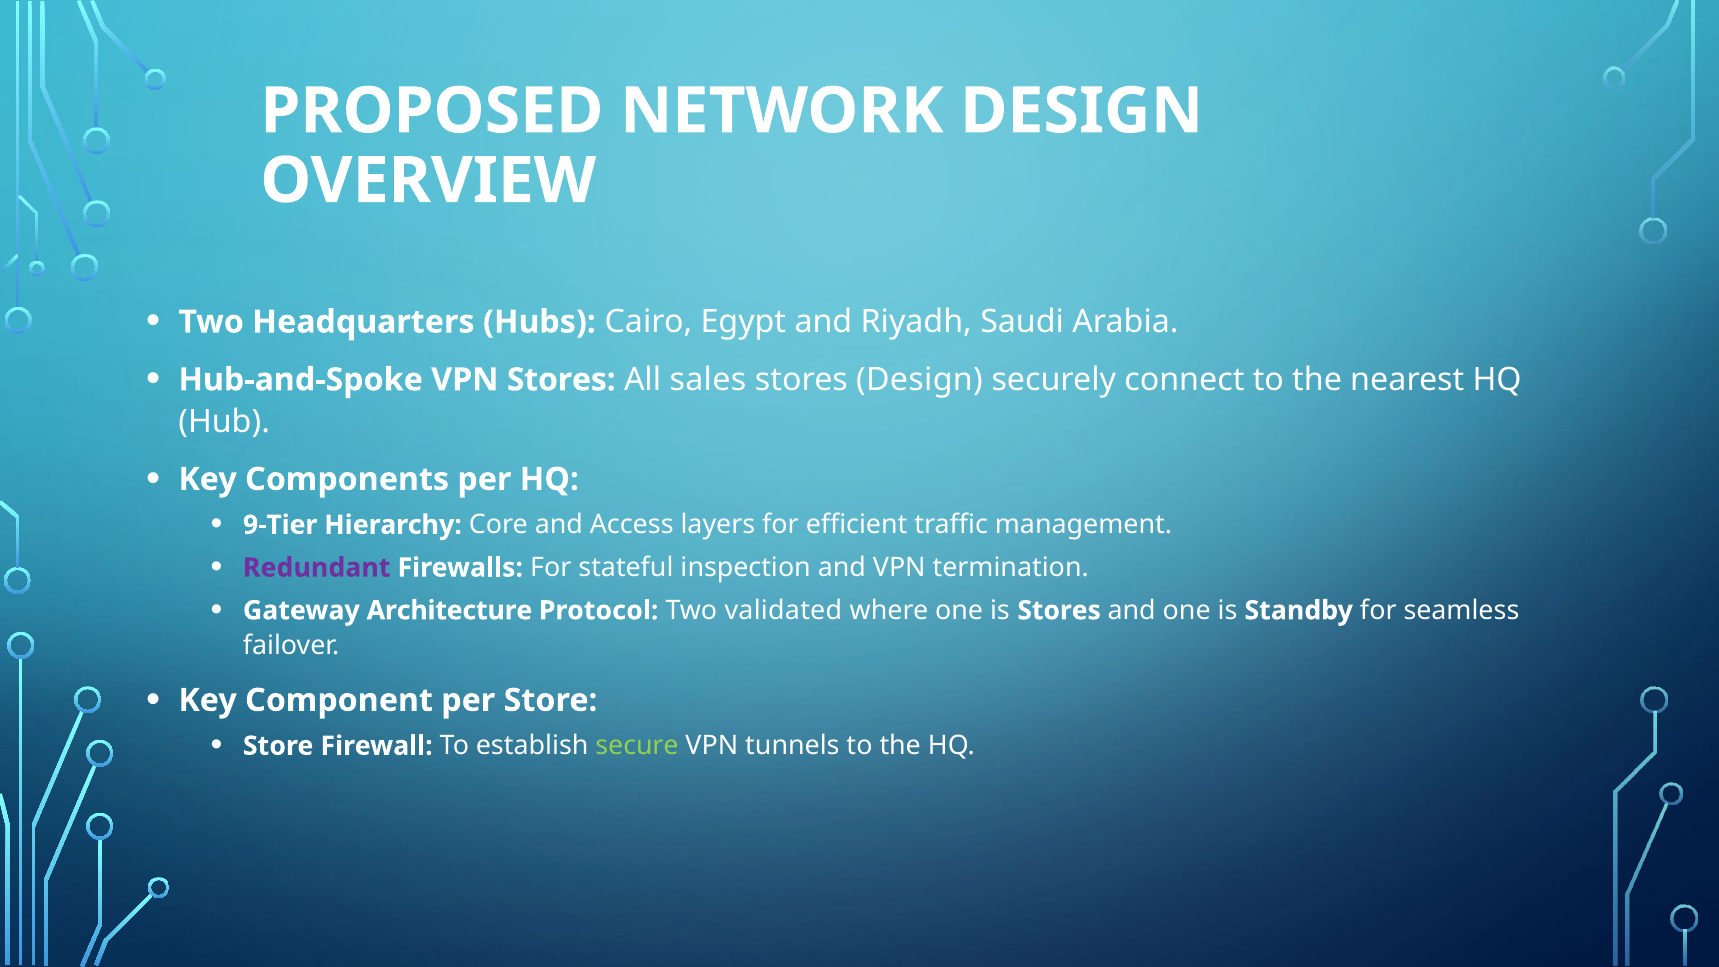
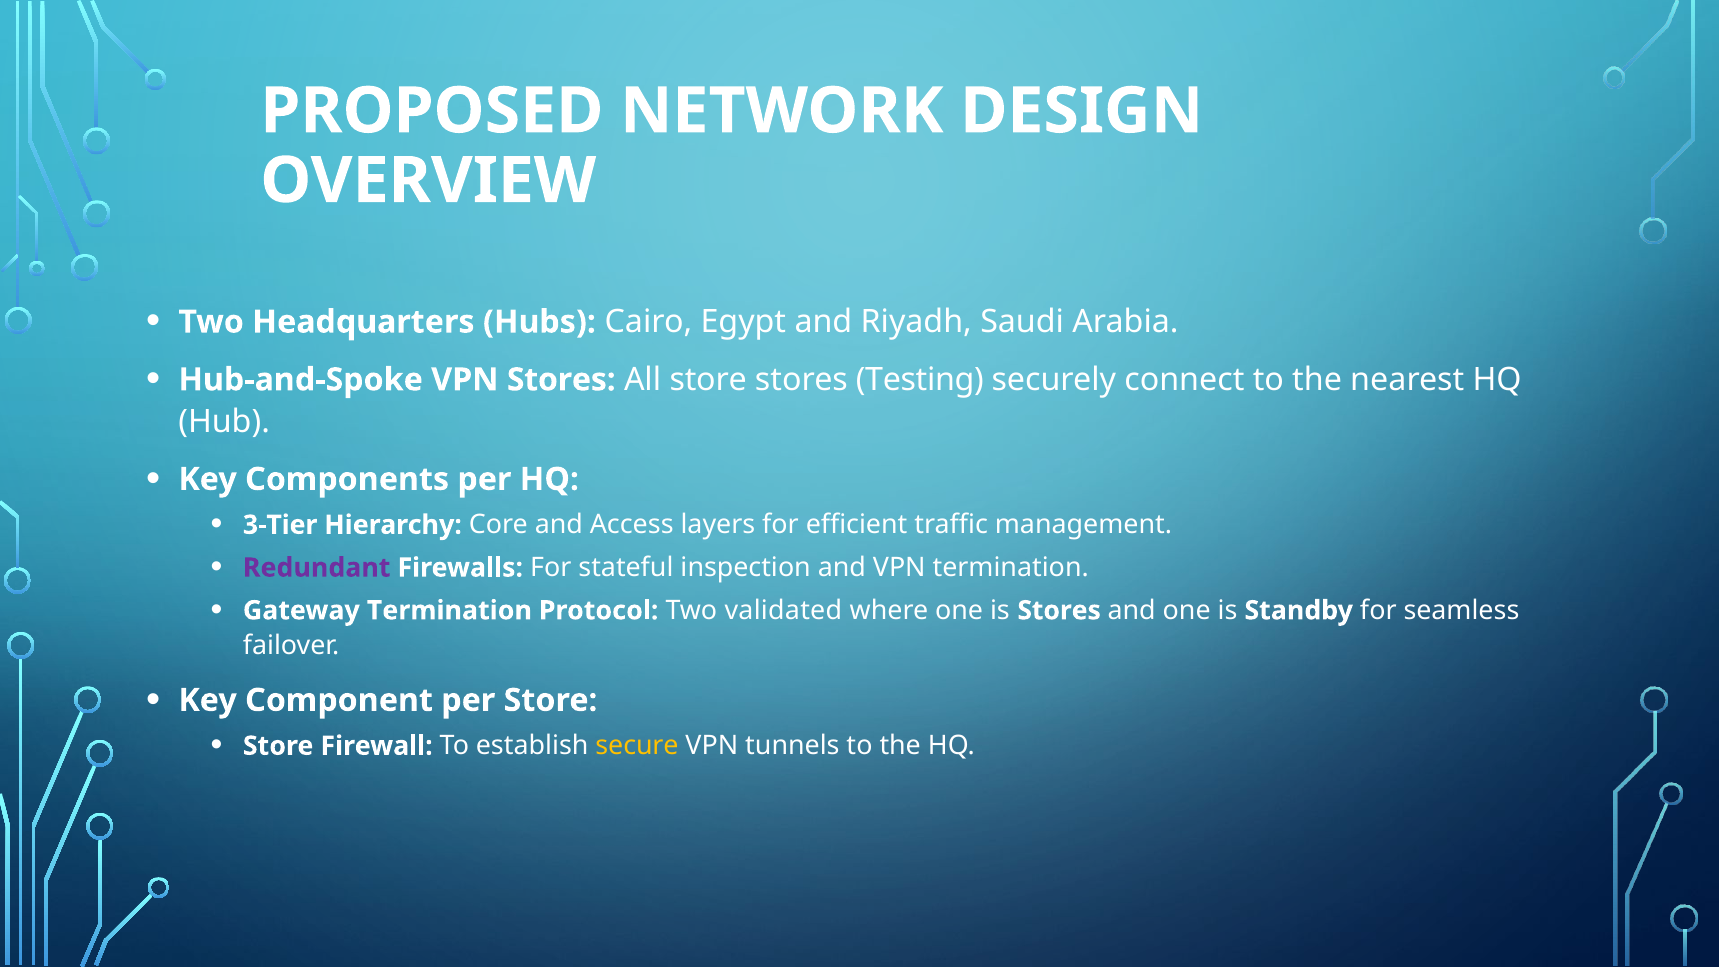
All sales: sales -> store
stores Design: Design -> Testing
9-Tier: 9-Tier -> 3-Tier
Gateway Architecture: Architecture -> Termination
secure colour: light green -> yellow
